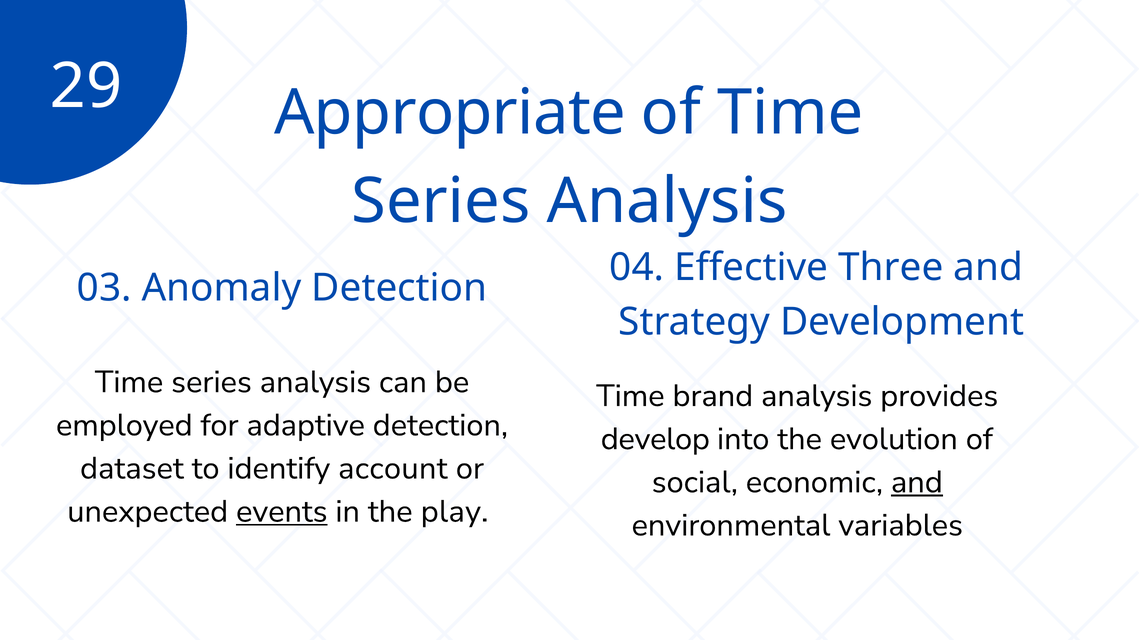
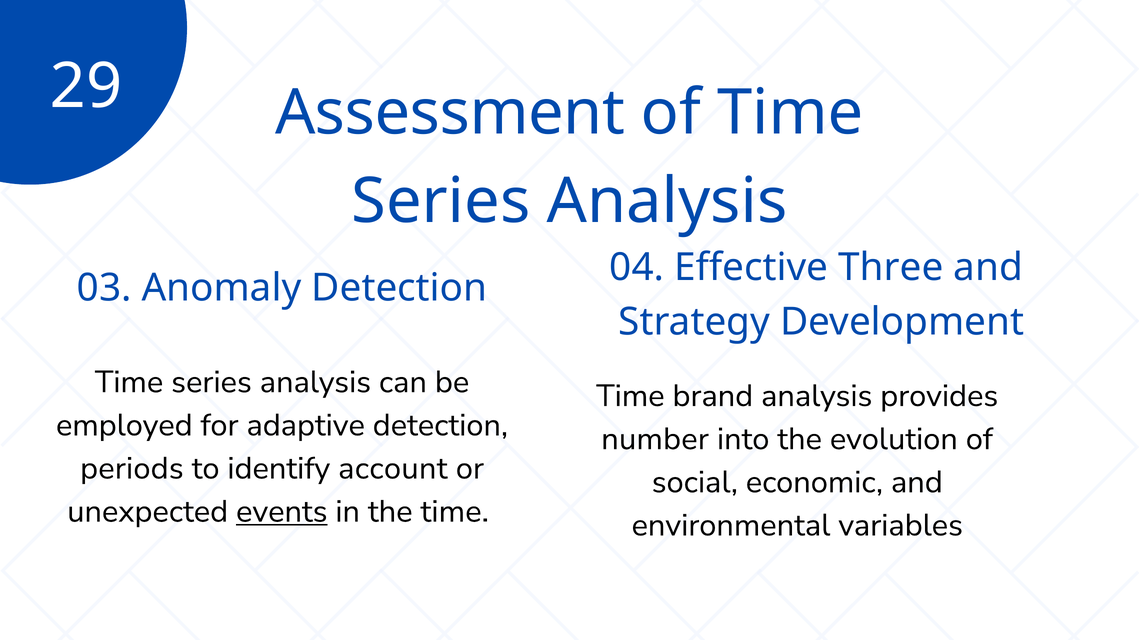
Appropriate: Appropriate -> Assessment
develop: develop -> number
dataset: dataset -> periods
and at (917, 483) underline: present -> none
the play: play -> time
